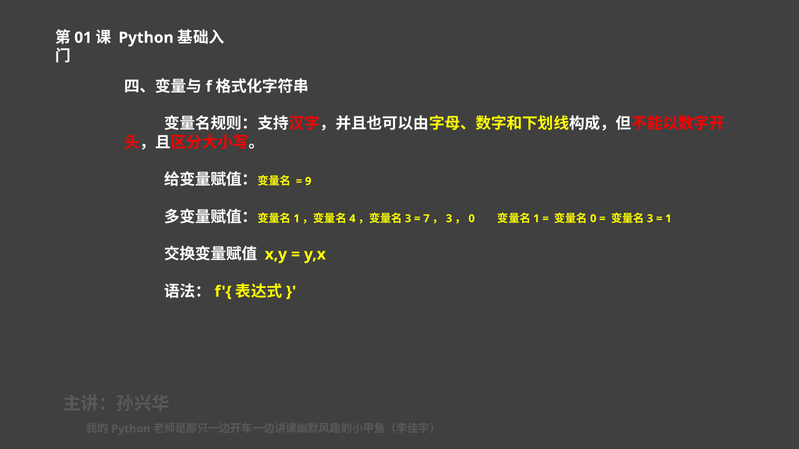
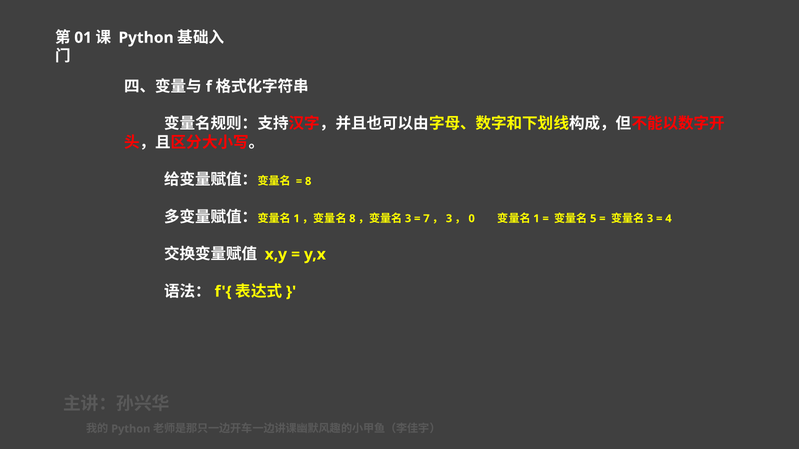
9 at (308, 181): 9 -> 8
4 at (352, 219): 4 -> 8
0 at (593, 219): 0 -> 5
1 at (668, 219): 1 -> 4
